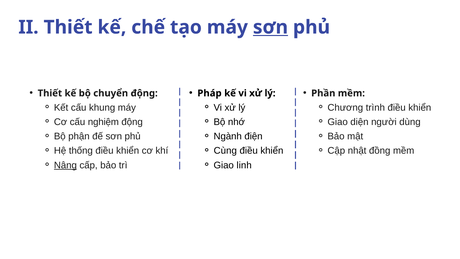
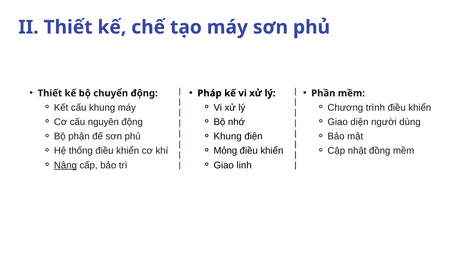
sơn at (270, 27) underline: present -> none
nghiệm: nghiệm -> nguyên
Ngành at (228, 136): Ngành -> Khung
Cùng: Cùng -> Mỏng
